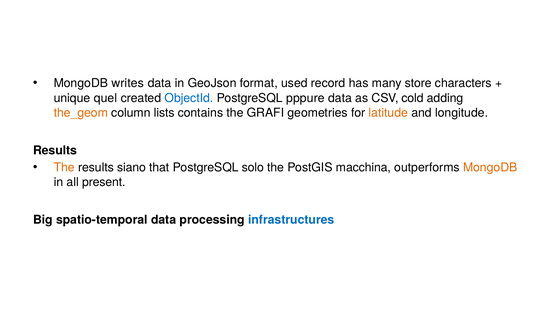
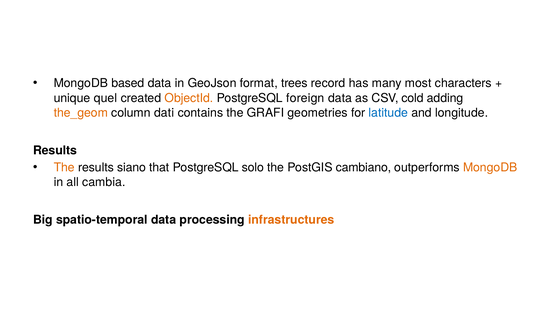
writes: writes -> based
used: used -> trees
store: store -> most
ObjectId colour: blue -> orange
pppure: pppure -> foreign
lists: lists -> dati
latitude colour: orange -> blue
macchina: macchina -> cambiano
present: present -> cambia
infrastructures colour: blue -> orange
